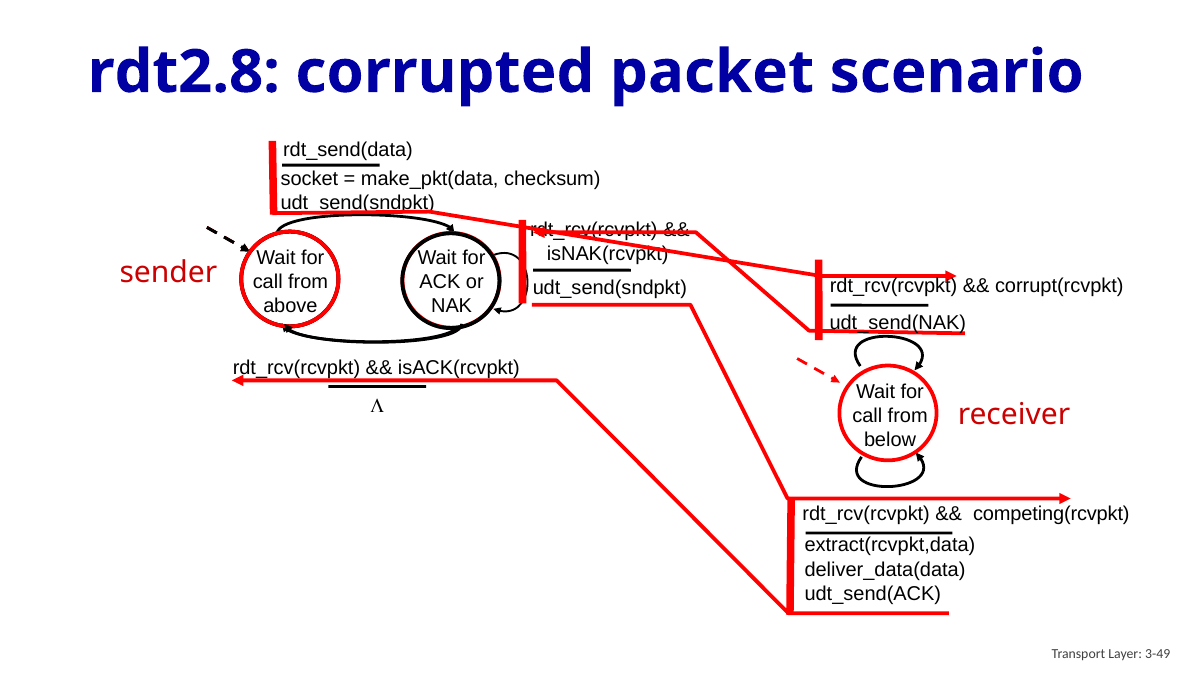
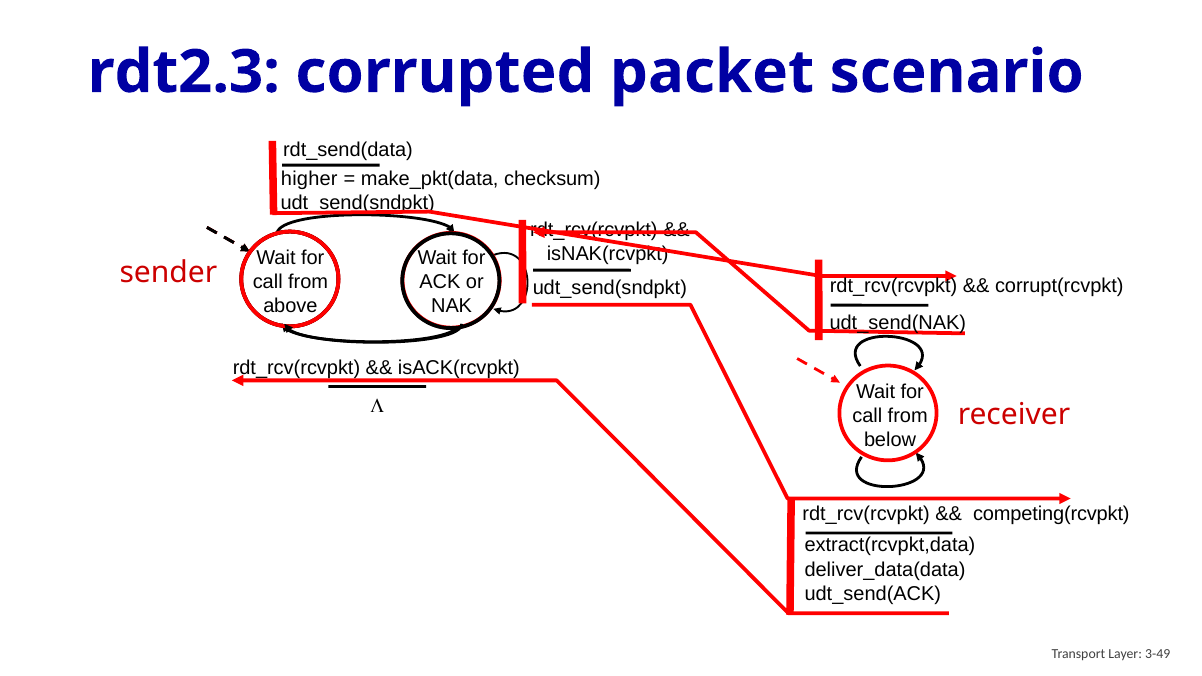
rdt2.8: rdt2.8 -> rdt2.3
socket: socket -> higher
